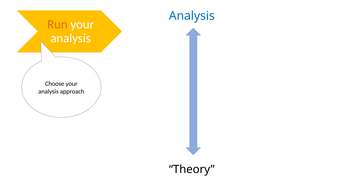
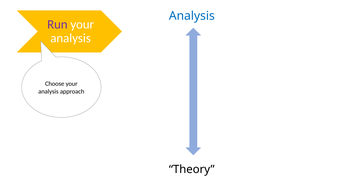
Run colour: orange -> purple
